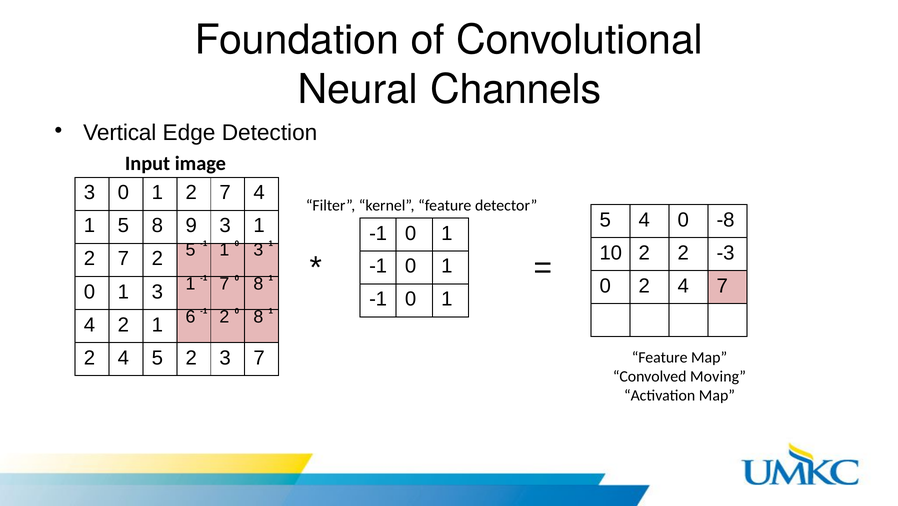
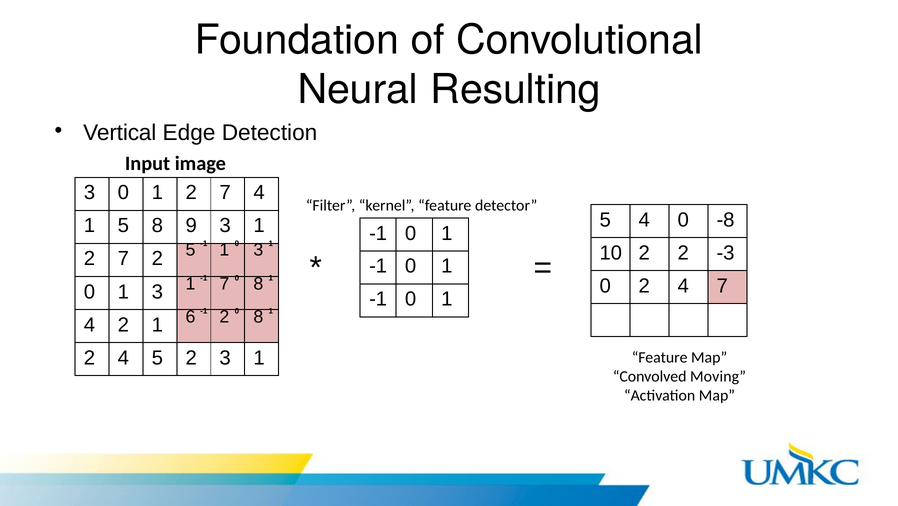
Channels: Channels -> Resulting
2 3 7: 7 -> 1
